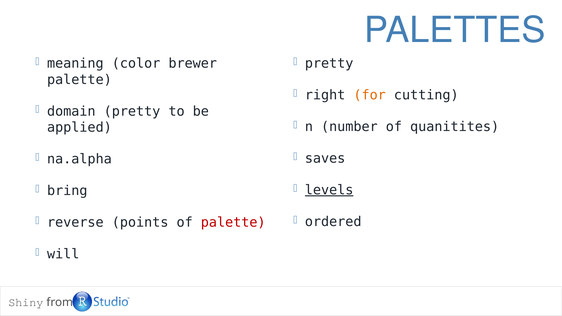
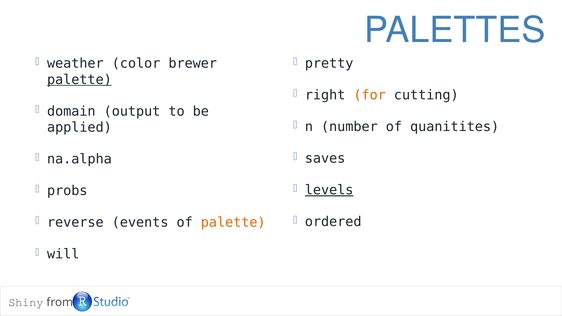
meaning: meaning -> weather
palette at (79, 80) underline: none -> present
domain pretty: pretty -> output
bring: bring -> probs
points: points -> events
palette at (233, 222) colour: red -> orange
